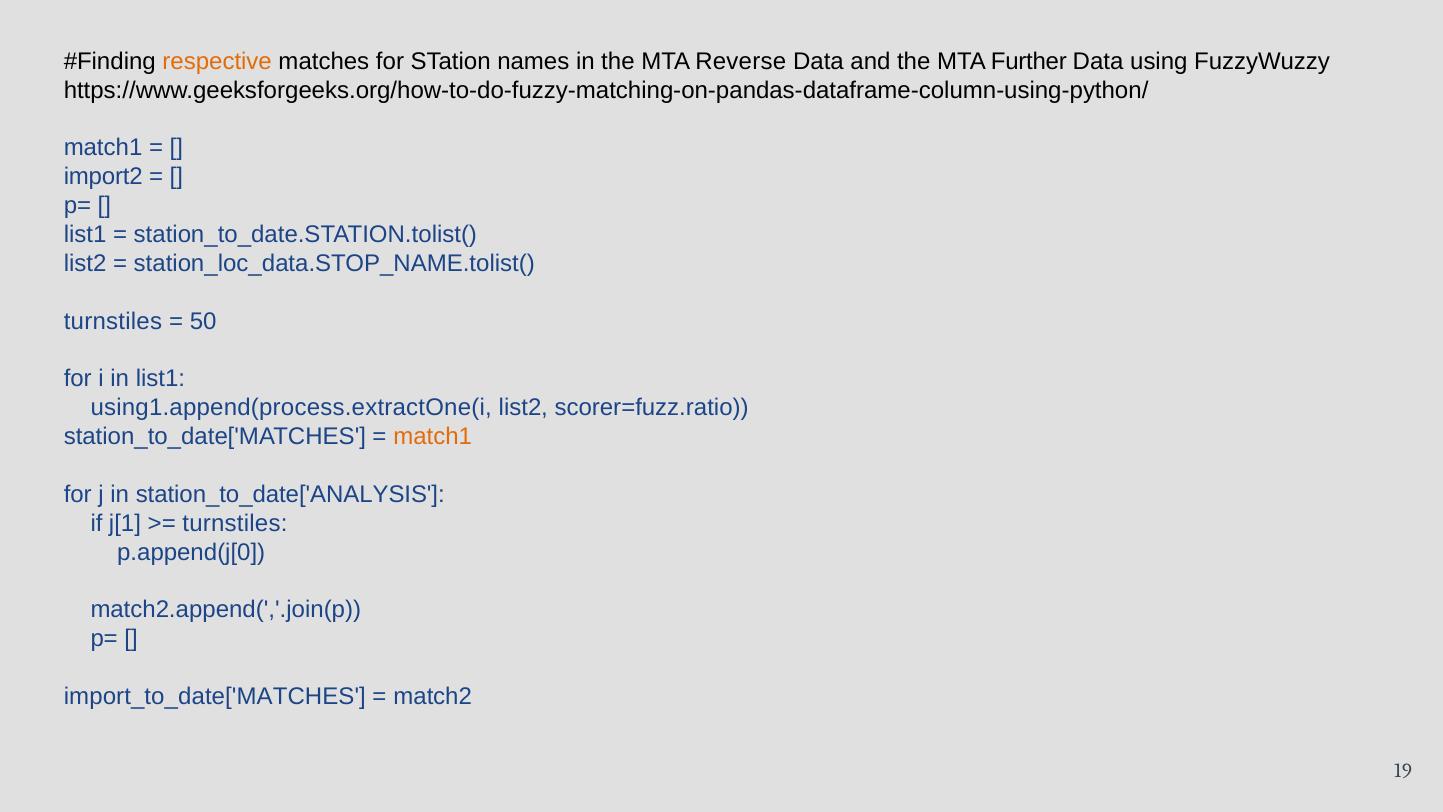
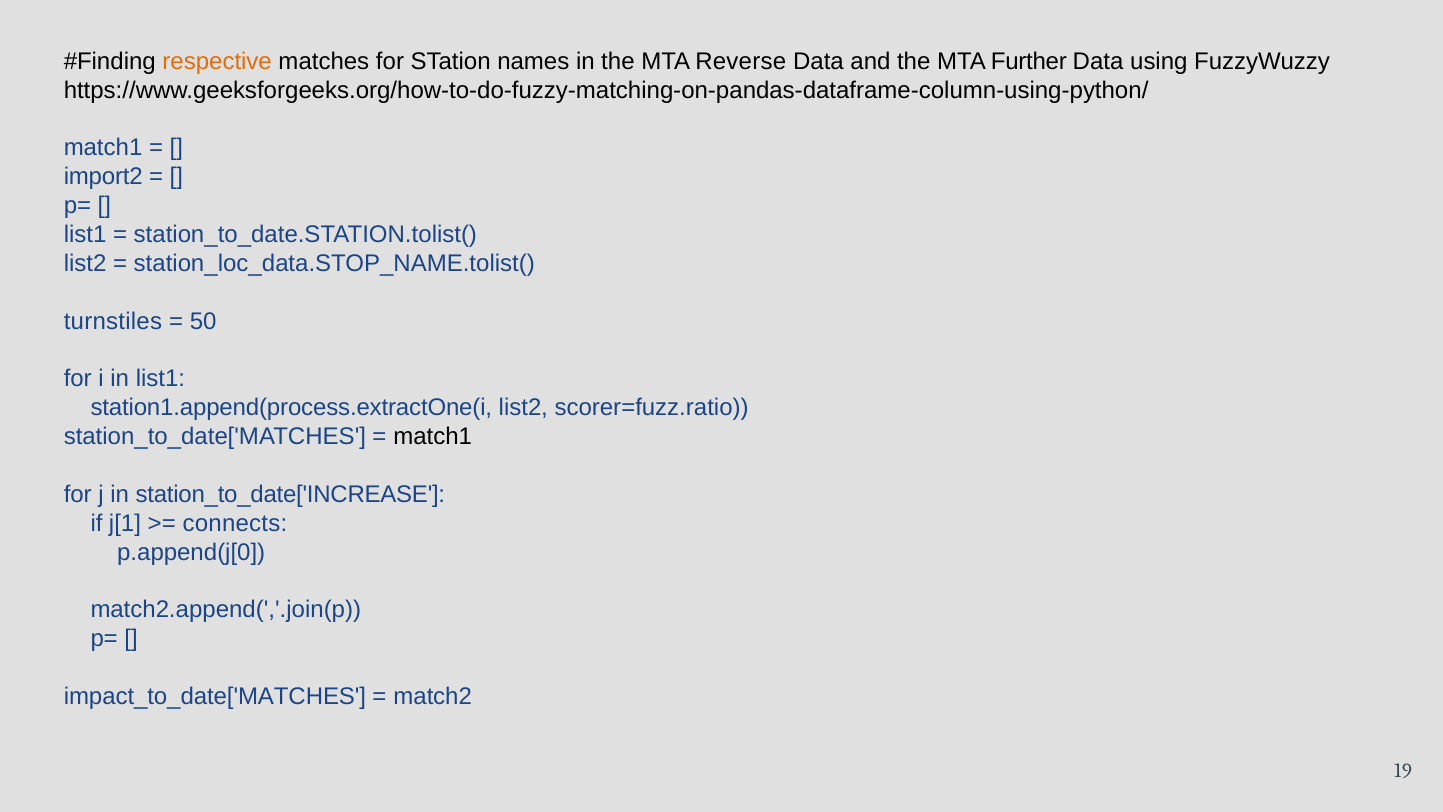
using1.append(process.extractOne(i: using1.append(process.extractOne(i -> station1.append(process.extractOne(i
match1 at (433, 437) colour: orange -> black
station_to_date['ANALYSIS: station_to_date['ANALYSIS -> station_to_date['INCREASE
turnstiles at (235, 523): turnstiles -> connects
import_to_date['MATCHES: import_to_date['MATCHES -> impact_to_date['MATCHES
